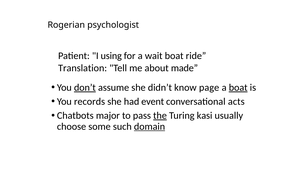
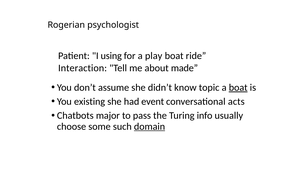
wait: wait -> play
Translation: Translation -> Interaction
don’t underline: present -> none
page: page -> topic
records: records -> existing
the underline: present -> none
kasi: kasi -> info
